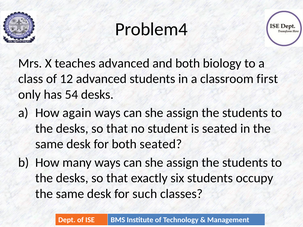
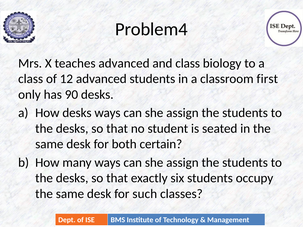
and both: both -> class
54: 54 -> 90
How again: again -> desks
both seated: seated -> certain
